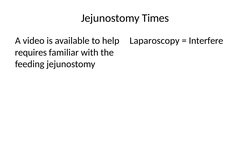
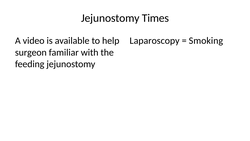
Interfere: Interfere -> Smoking
requires: requires -> surgeon
